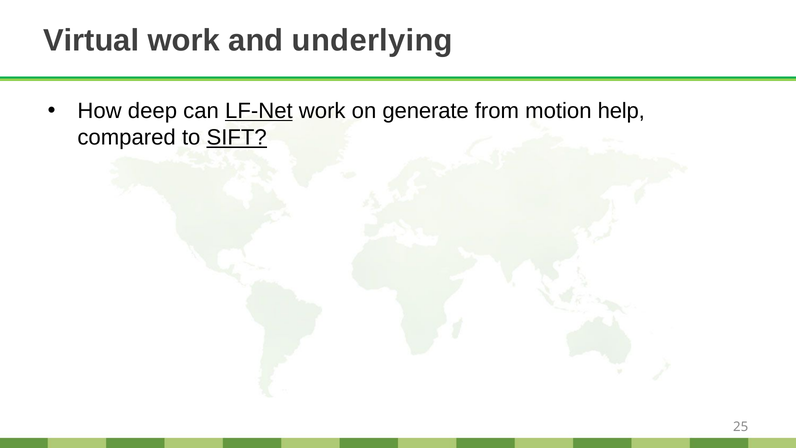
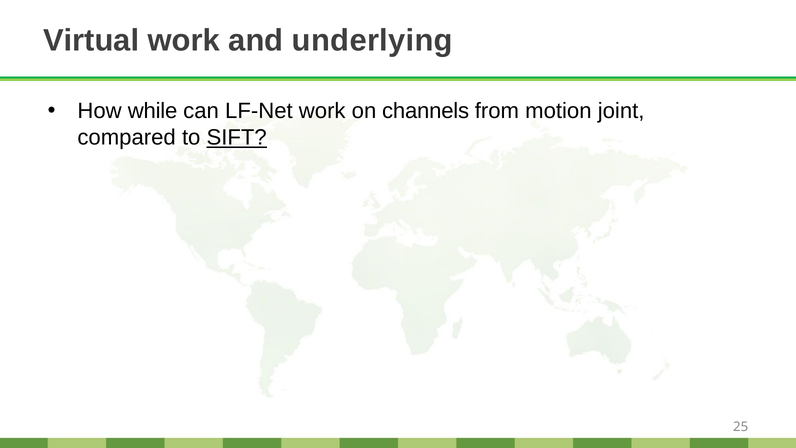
deep: deep -> while
LF-Net underline: present -> none
generate: generate -> channels
help: help -> joint
